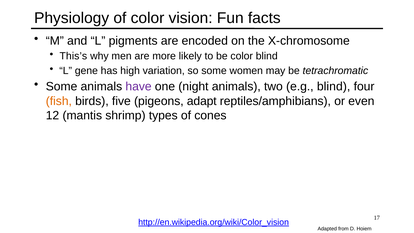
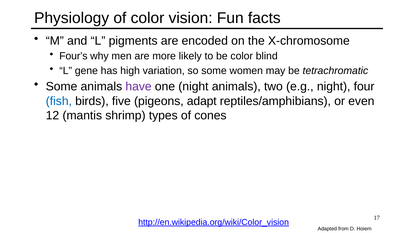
This’s: This’s -> Four’s
e.g blind: blind -> night
fish colour: orange -> blue
